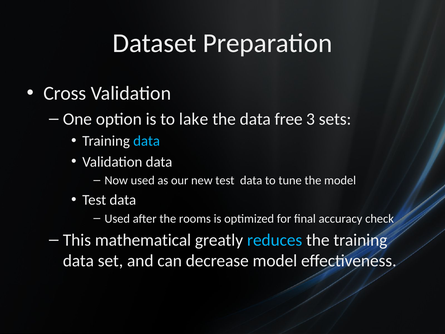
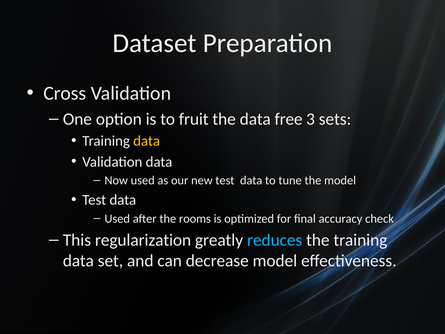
lake: lake -> fruit
data at (147, 141) colour: light blue -> yellow
mathematical: mathematical -> regularization
